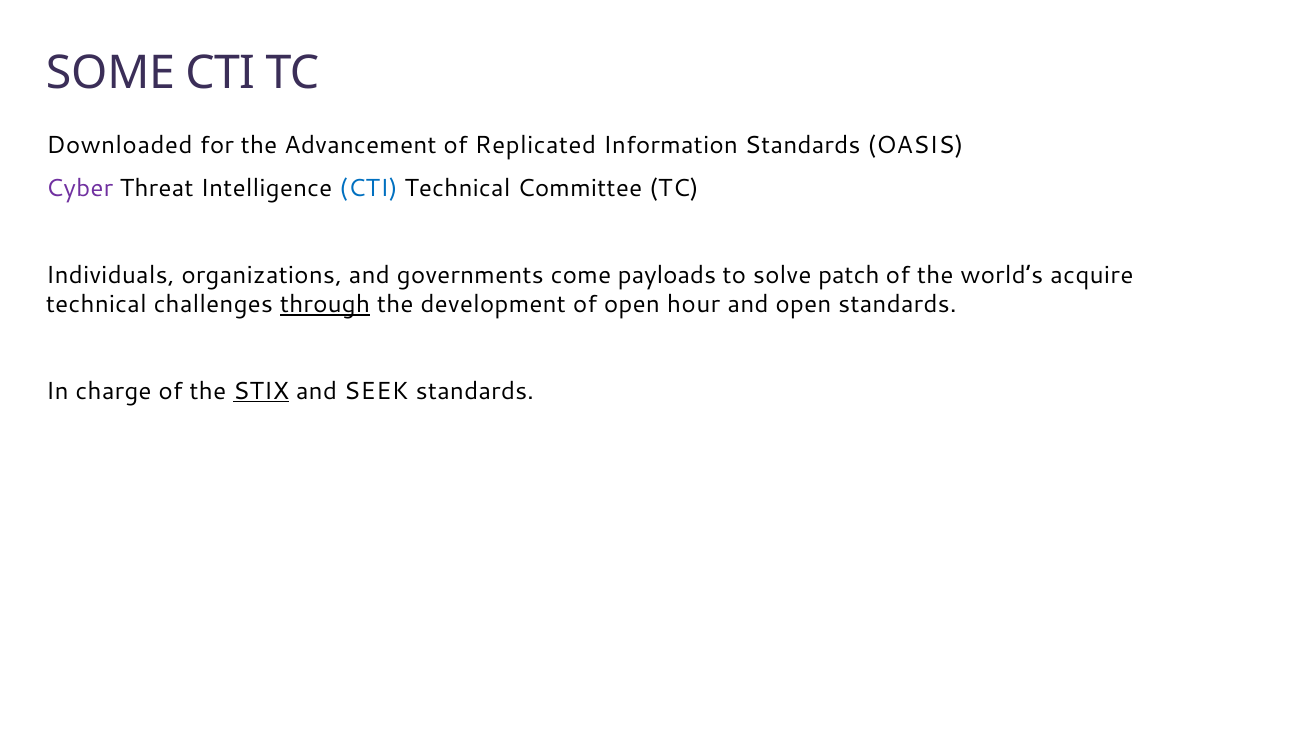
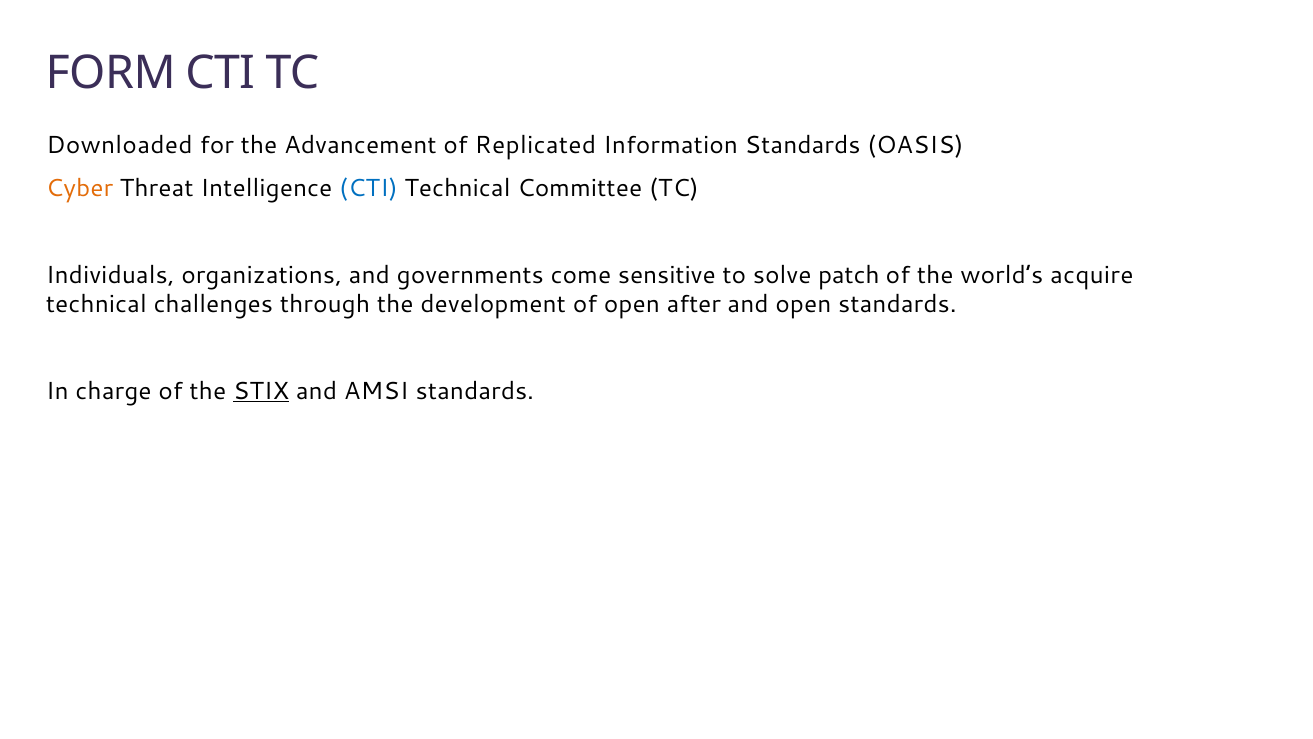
SOME: SOME -> FORM
Cyber colour: purple -> orange
payloads: payloads -> sensitive
through underline: present -> none
hour: hour -> after
SEEK: SEEK -> AMSI
